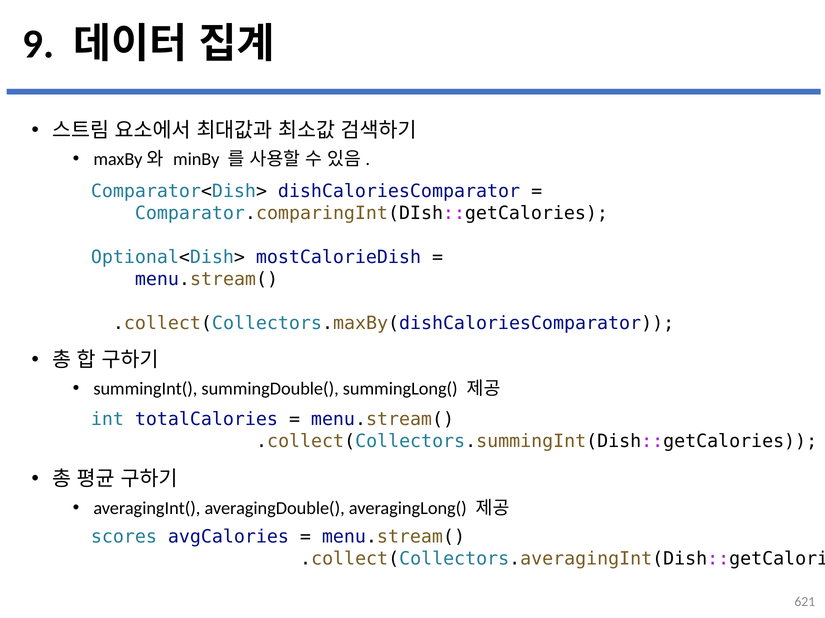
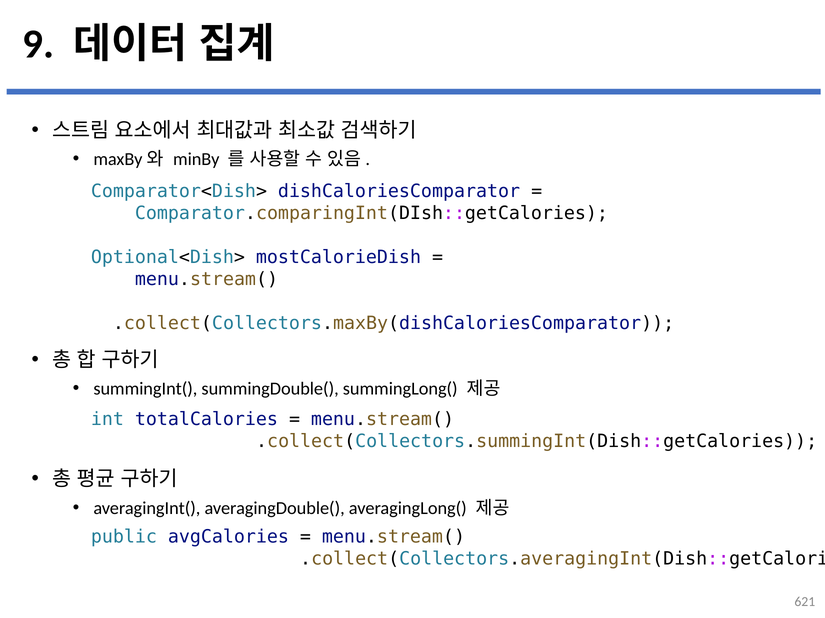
scores: scores -> public
